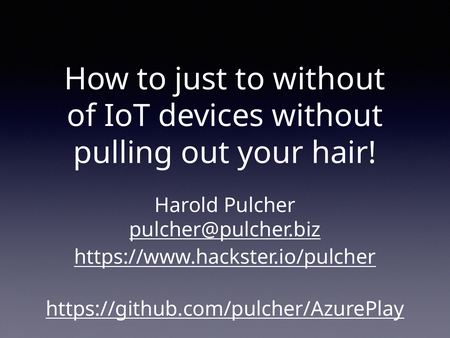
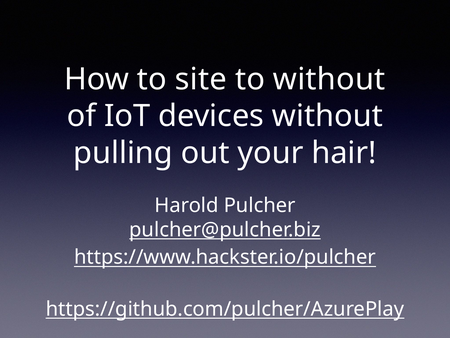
just: just -> site
